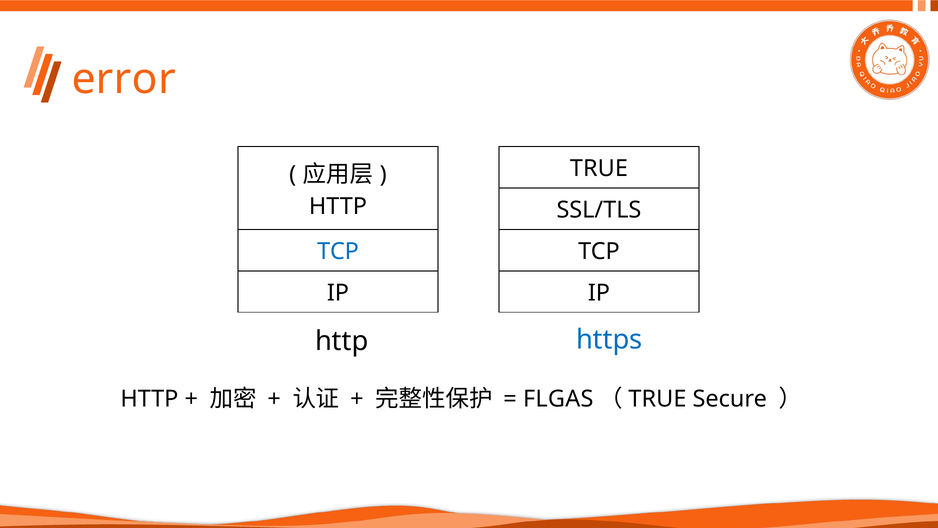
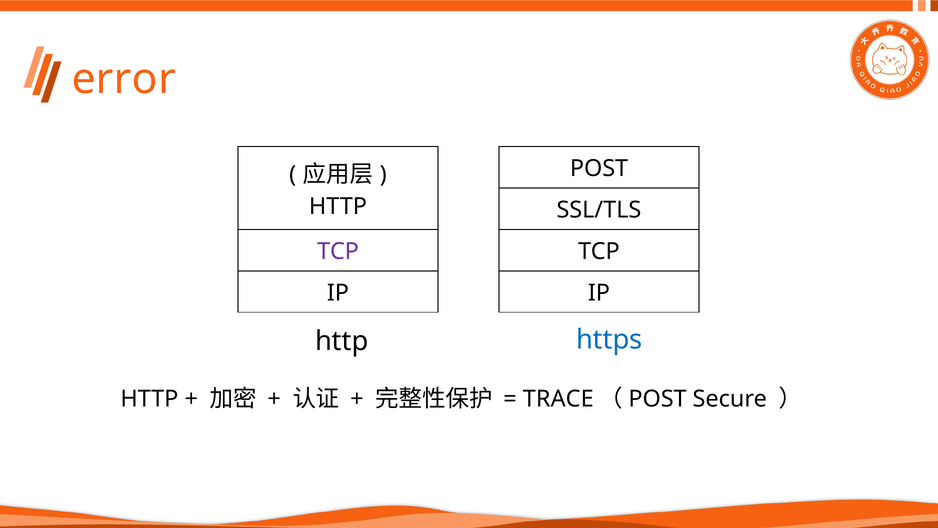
TRUE at (599, 168): TRUE -> POST
TCP at (338, 251) colour: blue -> purple
FLGAS: FLGAS -> TRACE
TRUE at (657, 399): TRUE -> POST
